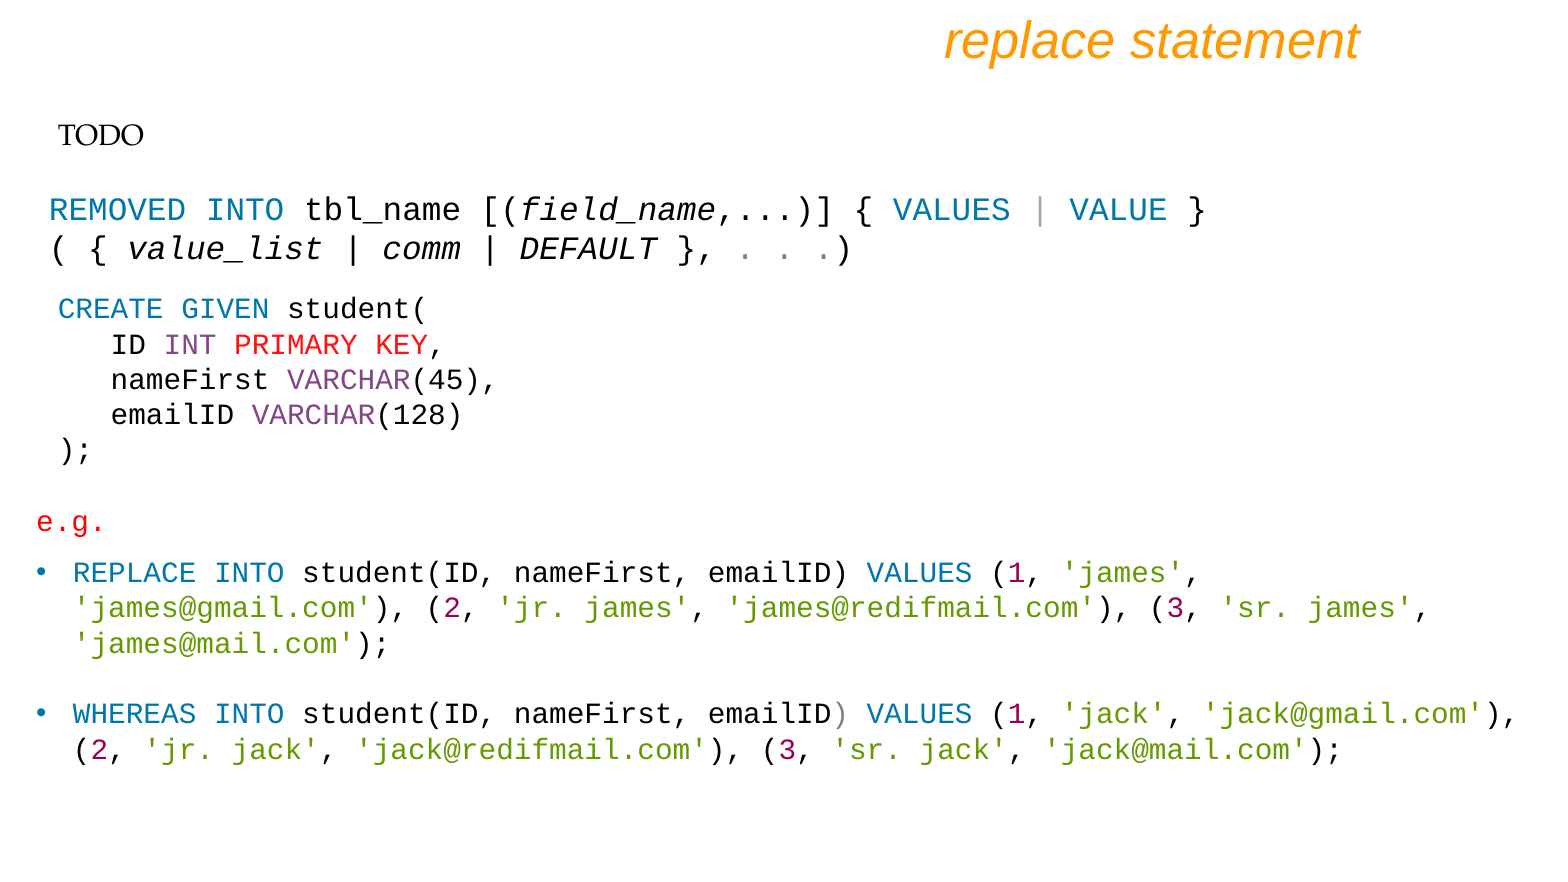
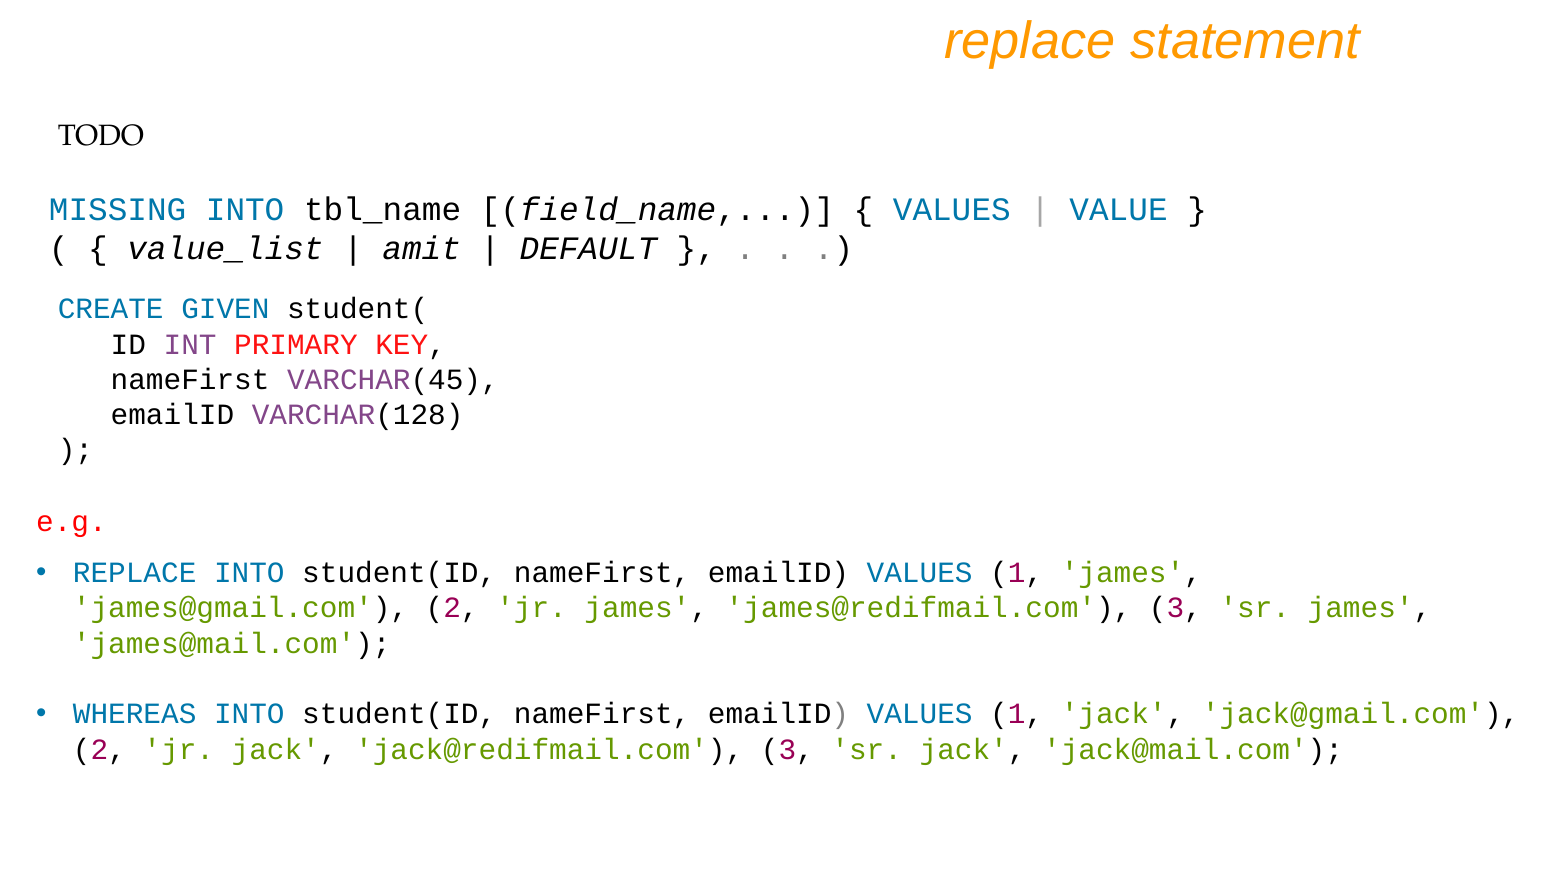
REMOVED: REMOVED -> MISSING
comm: comm -> amit
